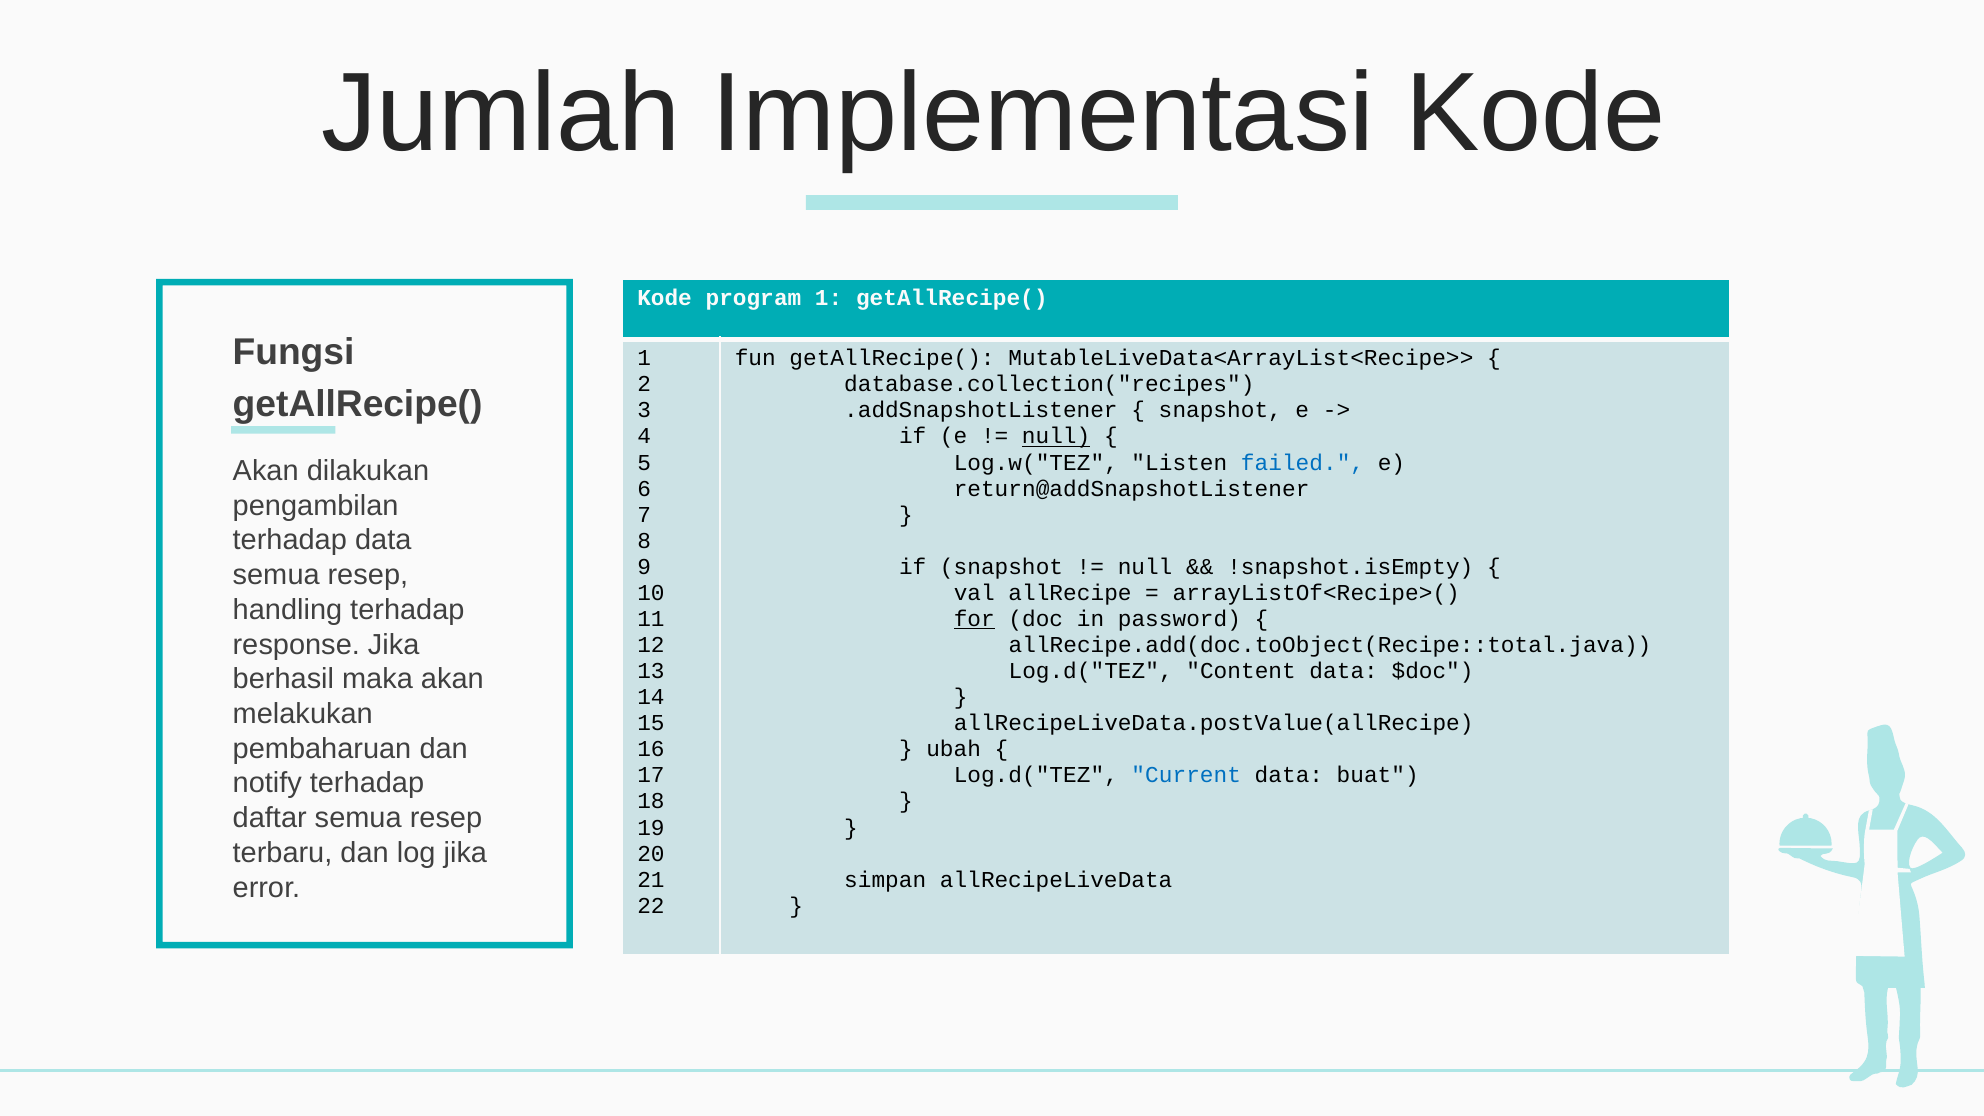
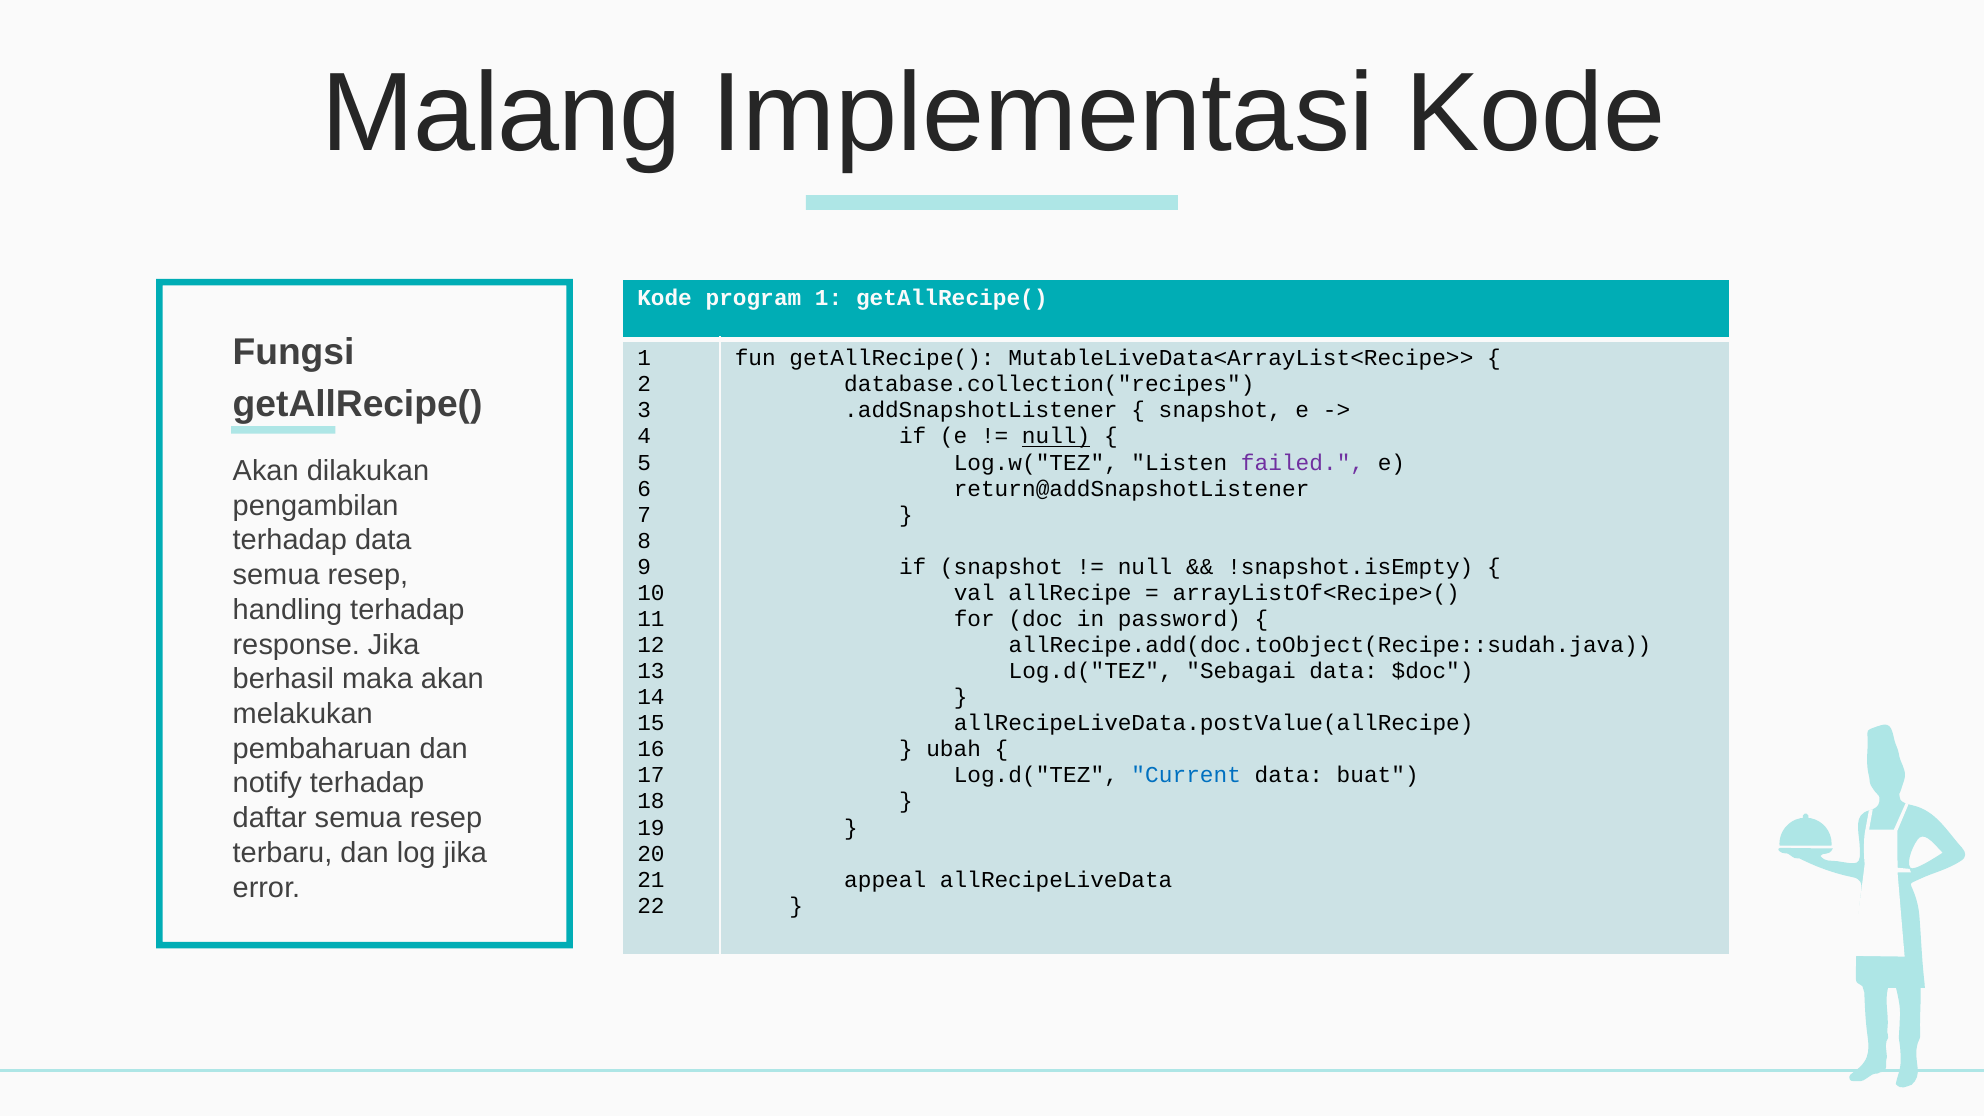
Jumlah: Jumlah -> Malang
failed colour: blue -> purple
for underline: present -> none
allRecipe.add(doc.toObject(Recipe::total.java: allRecipe.add(doc.toObject(Recipe::total.java -> allRecipe.add(doc.toObject(Recipe::sudah.java
Content: Content -> Sebagai
simpan: simpan -> appeal
